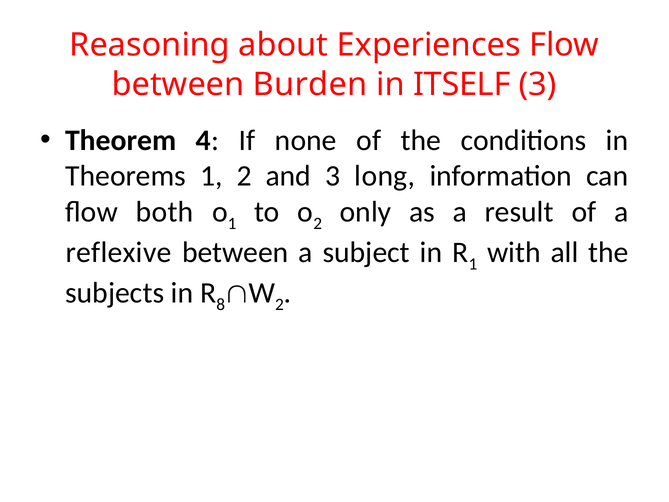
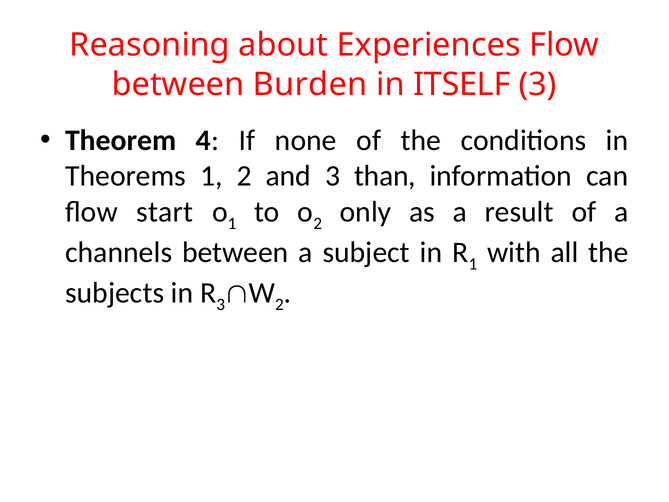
long: long -> than
both: both -> start
reflexive: reflexive -> channels
8 at (221, 304): 8 -> 3
